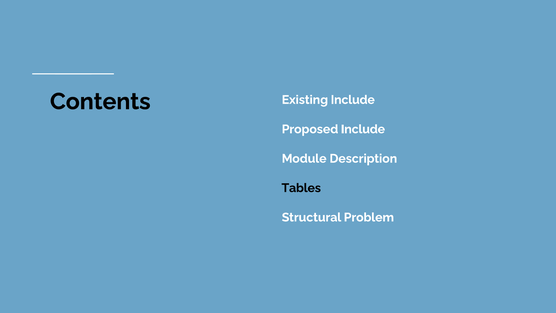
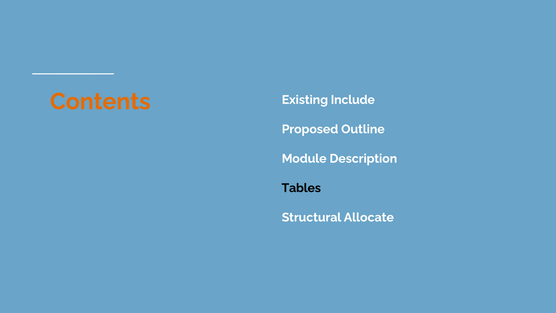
Contents colour: black -> orange
Proposed Include: Include -> Outline
Problem: Problem -> Allocate
